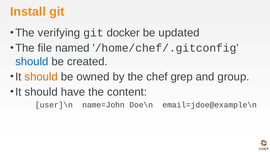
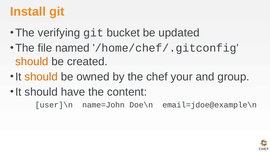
docker: docker -> bucket
should at (32, 62) colour: blue -> orange
grep: grep -> your
